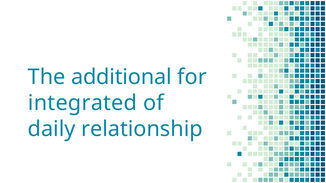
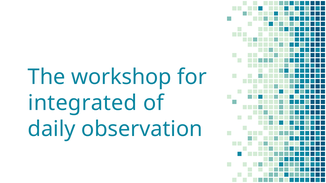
additional: additional -> workshop
relationship: relationship -> observation
